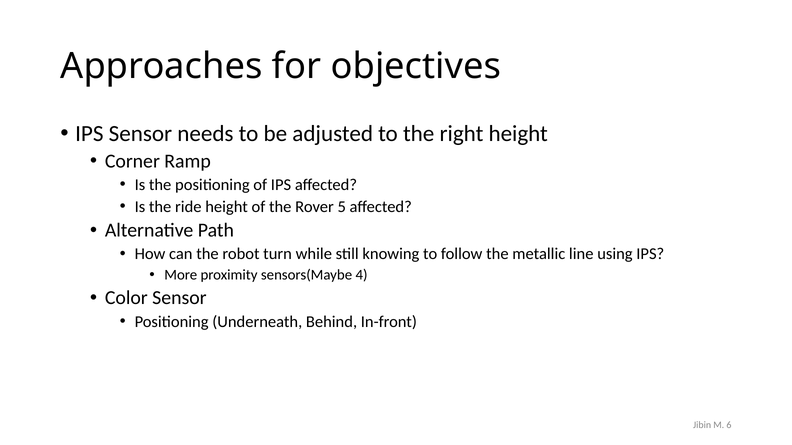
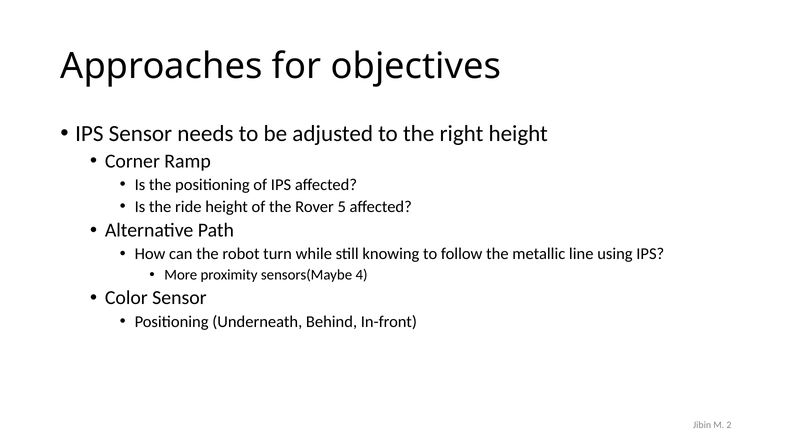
6: 6 -> 2
